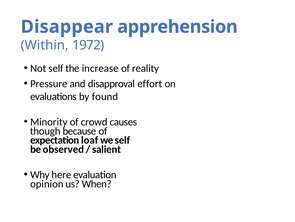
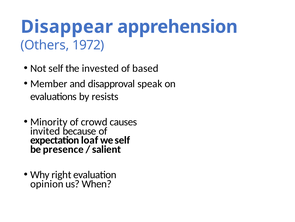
Within: Within -> Others
increase: increase -> invested
reality: reality -> based
Pressure: Pressure -> Member
effort: effort -> speak
found: found -> resists
though: though -> invited
observed: observed -> presence
here: here -> right
